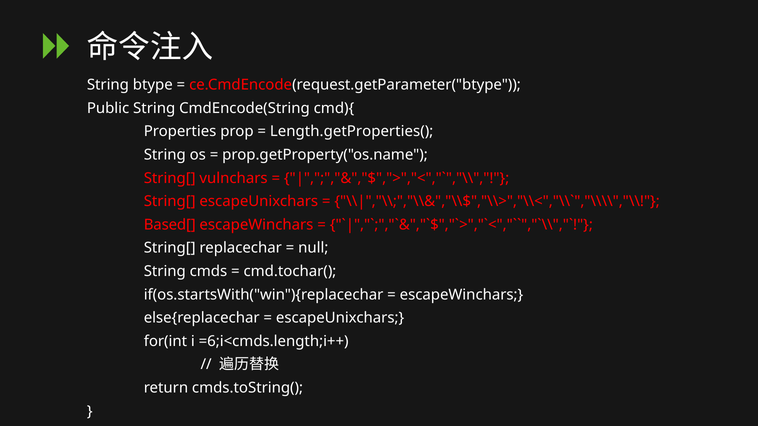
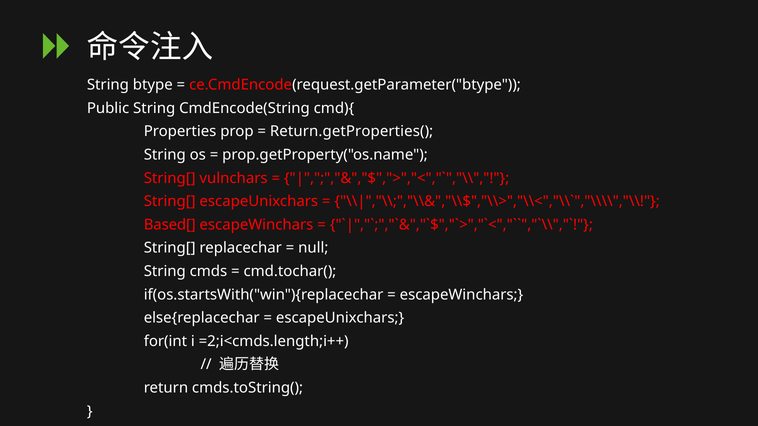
Length.getProperties(: Length.getProperties( -> Return.getProperties(
=6;i<cmds.length;i++: =6;i<cmds.length;i++ -> =2;i<cmds.length;i++
